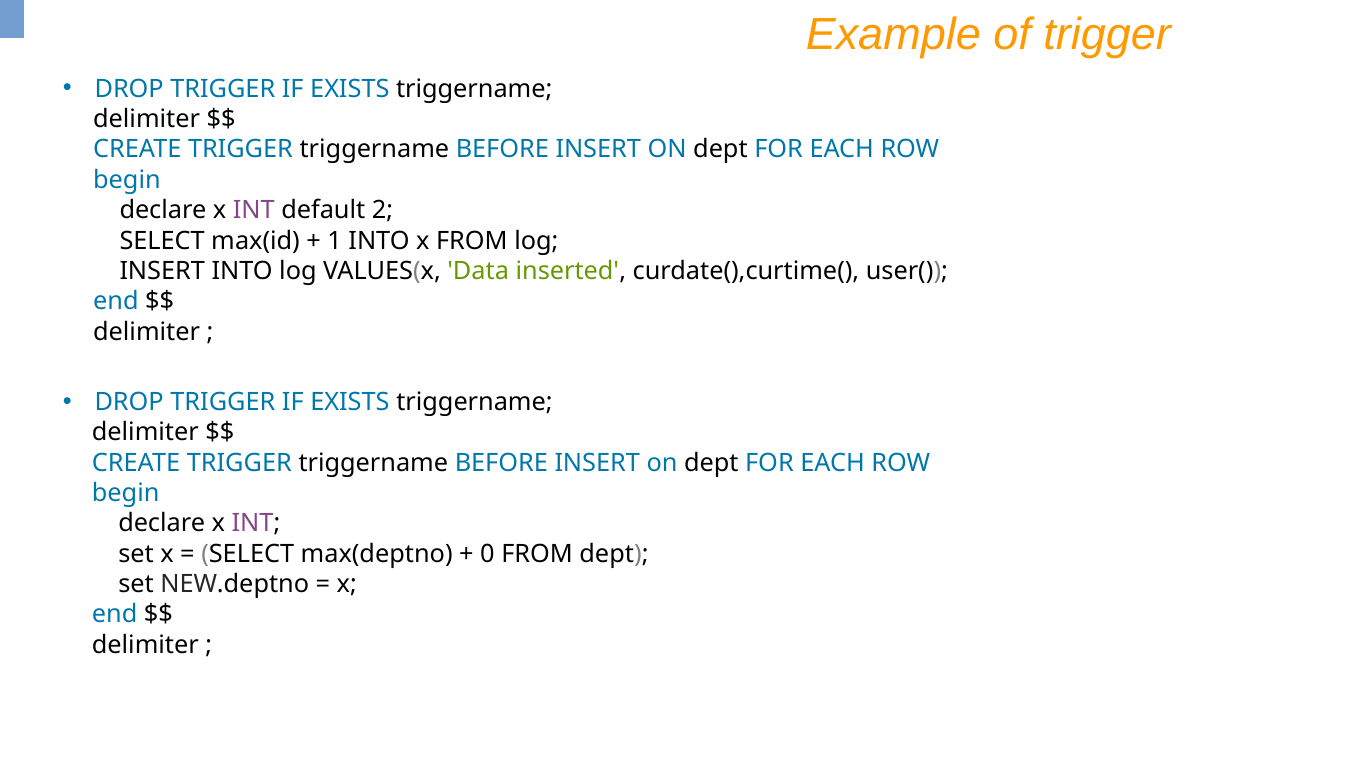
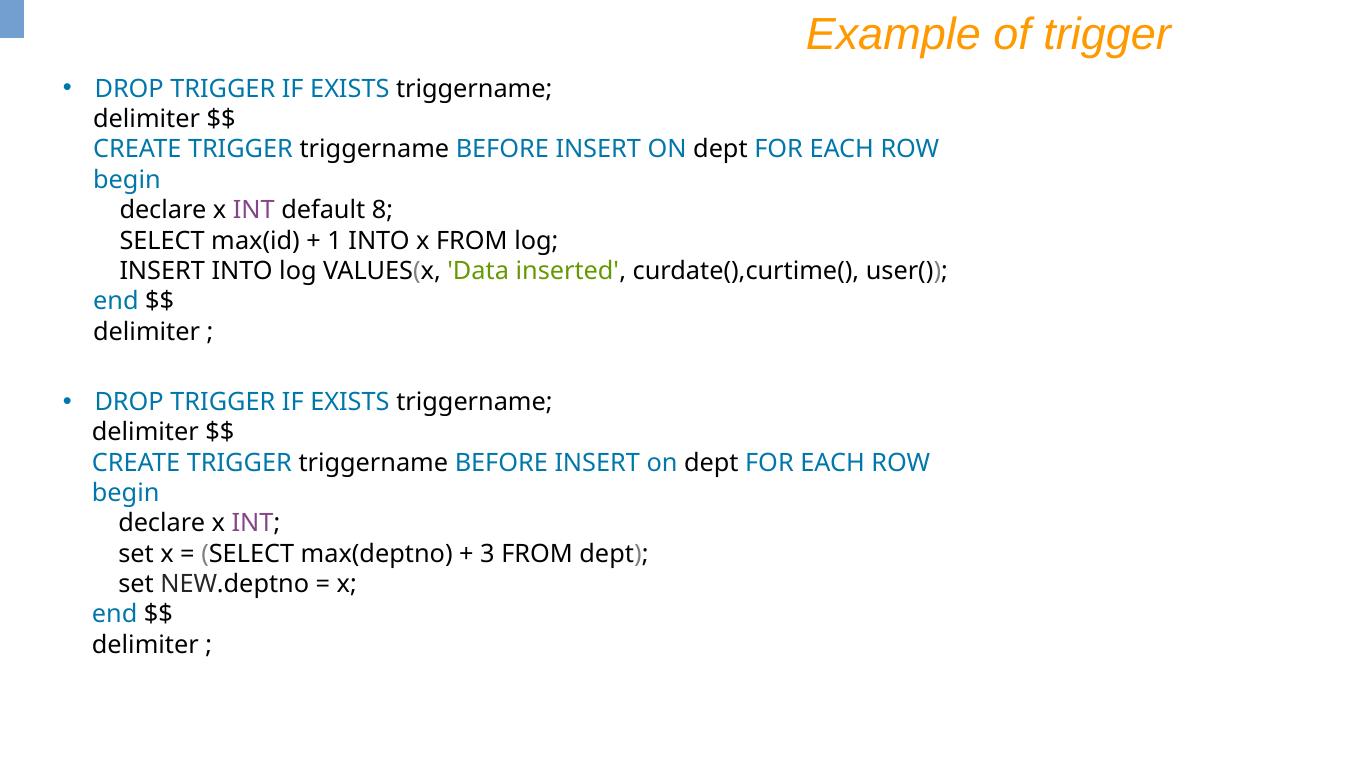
2: 2 -> 8
0: 0 -> 3
